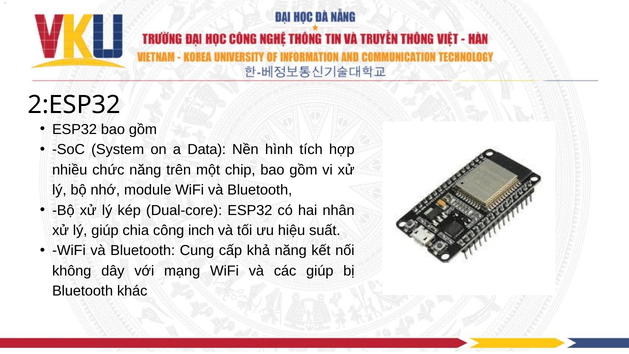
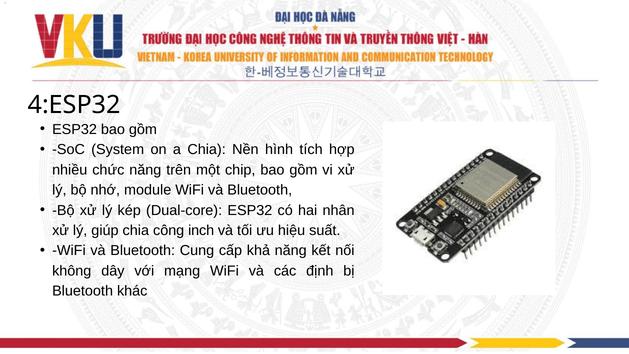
2:ESP32: 2:ESP32 -> 4:ESP32
a Data: Data -> Chia
các giúp: giúp -> định
